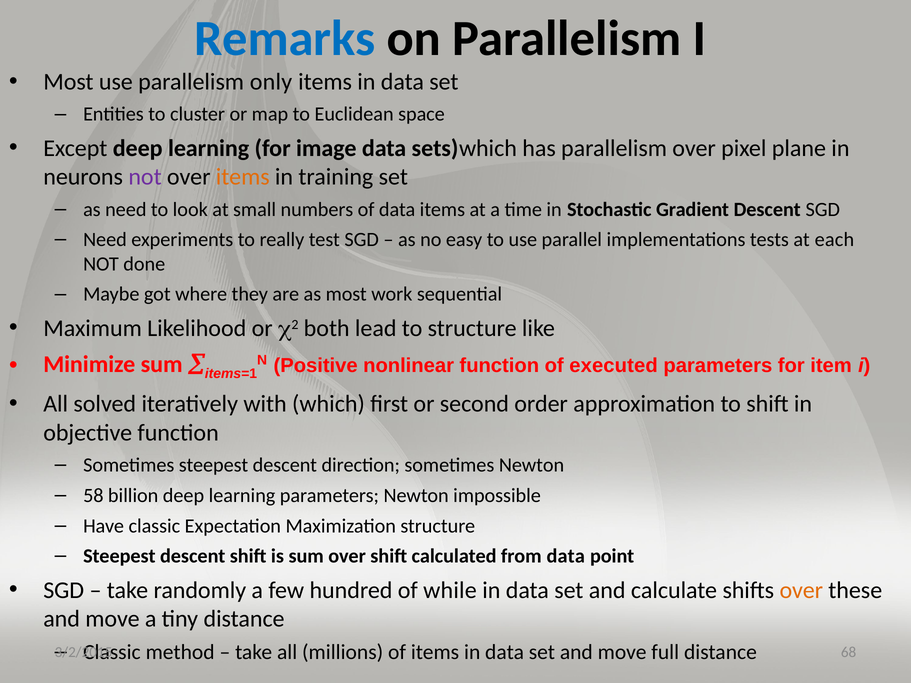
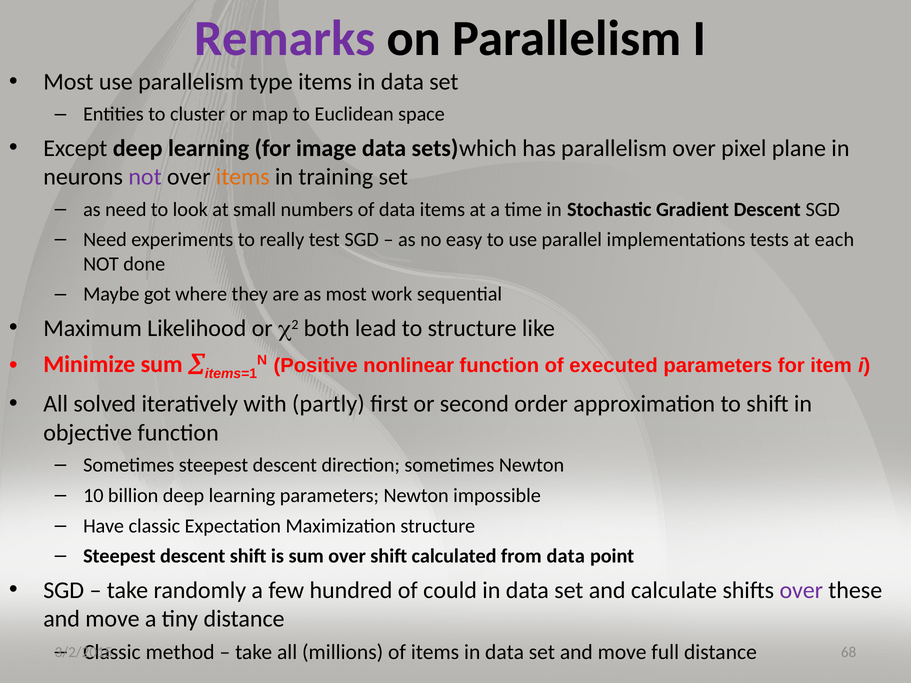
Remarks colour: blue -> purple
only: only -> type
which: which -> partly
58: 58 -> 10
while: while -> could
over at (801, 590) colour: orange -> purple
